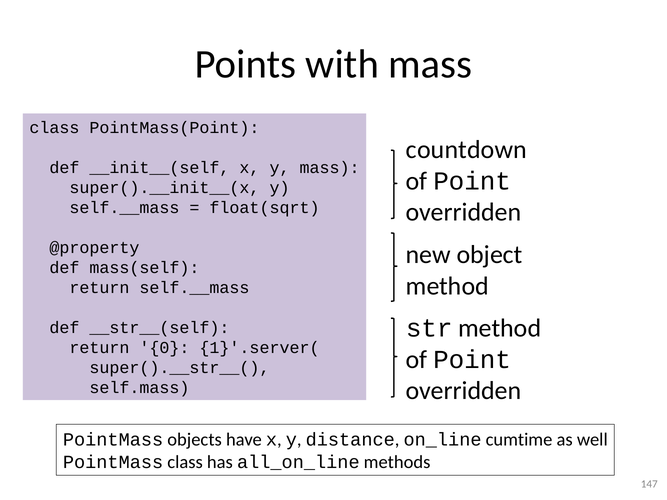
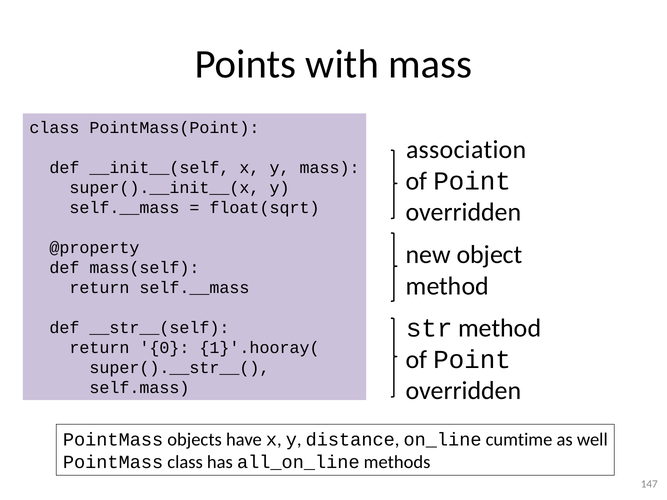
countdown: countdown -> association
1}'.server(: 1}'.server( -> 1}'.hooray(
